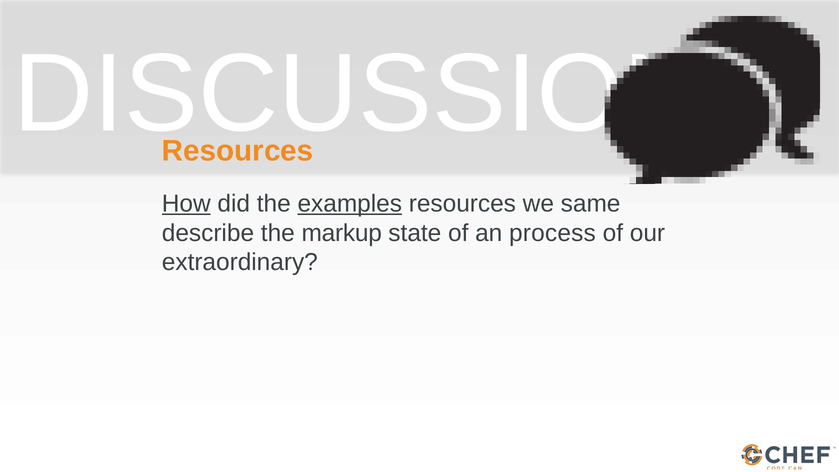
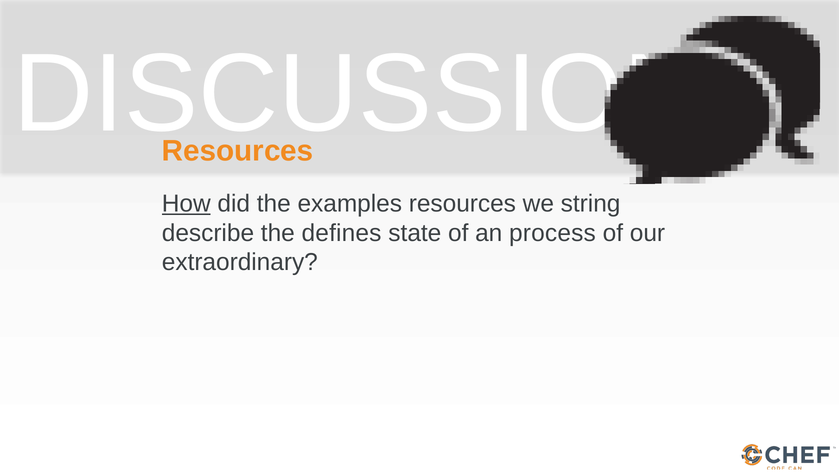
examples underline: present -> none
same: same -> string
markup: markup -> defines
